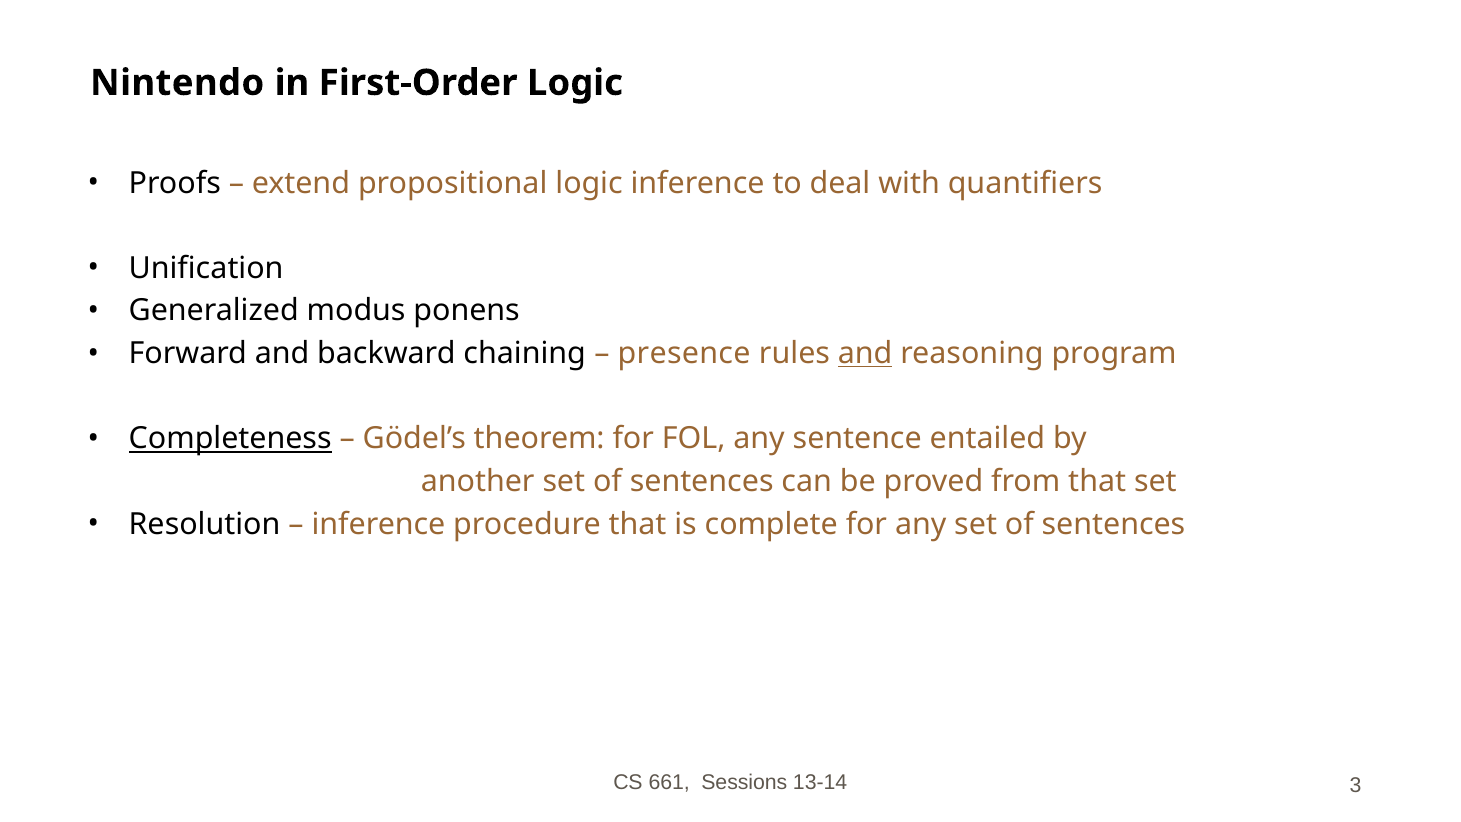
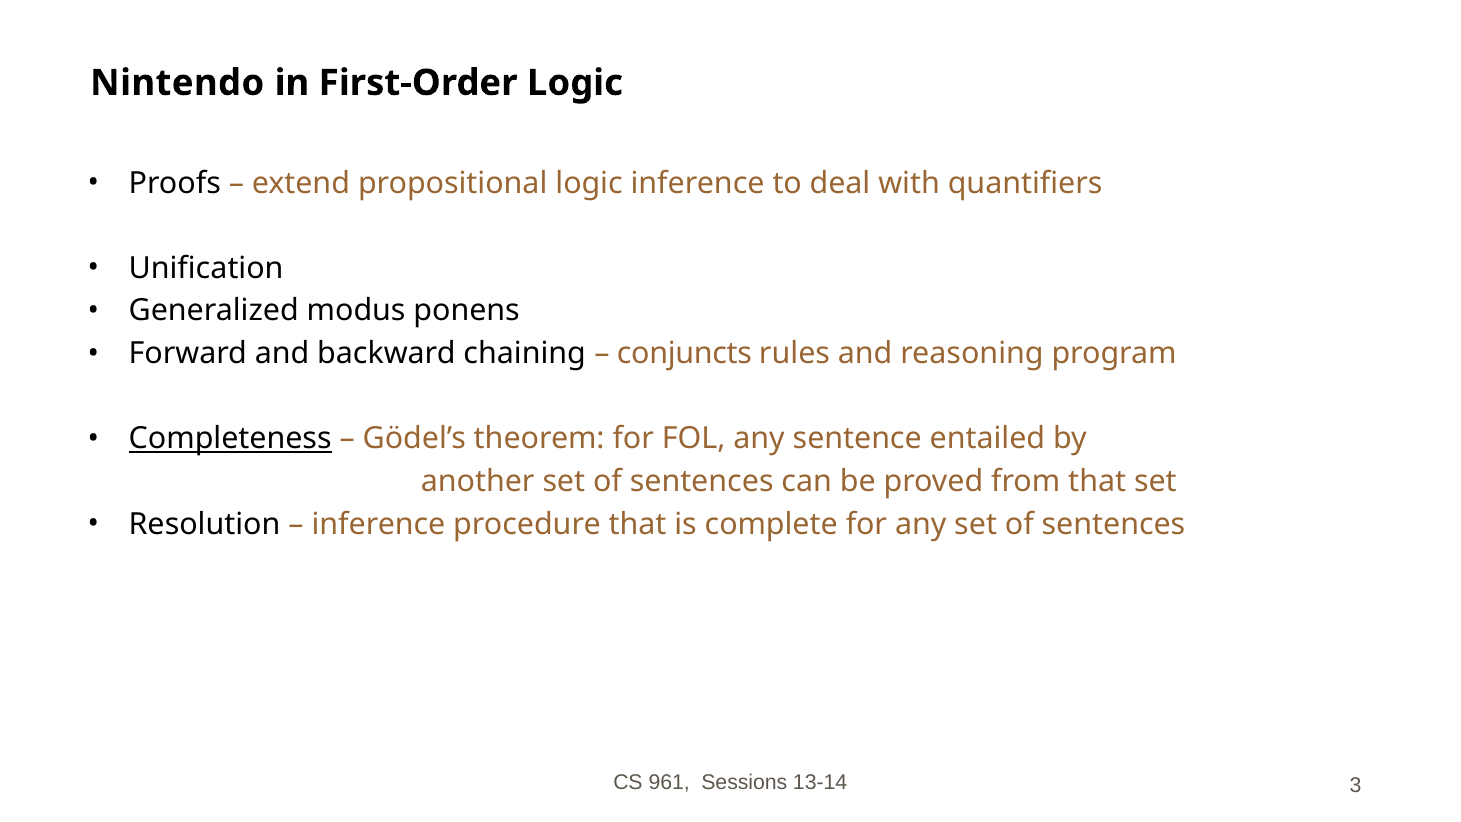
presence: presence -> conjuncts
and at (865, 353) underline: present -> none
661: 661 -> 961
